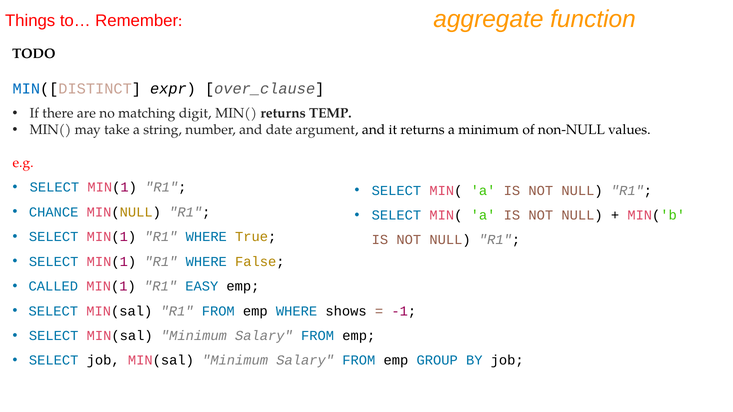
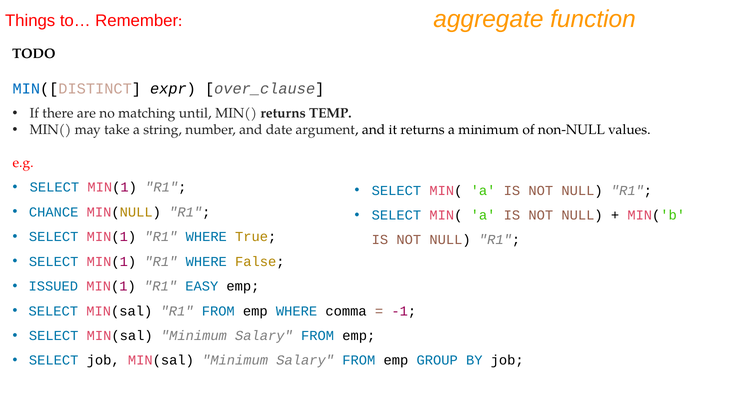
digit: digit -> until
CALLED: CALLED -> ISSUED
shows: shows -> comma
